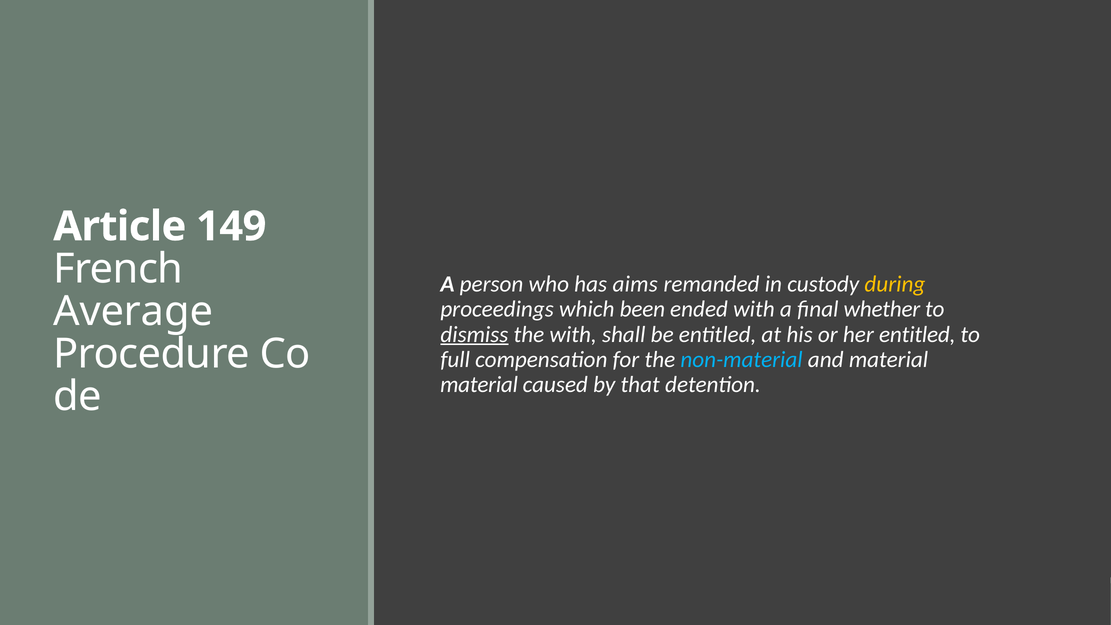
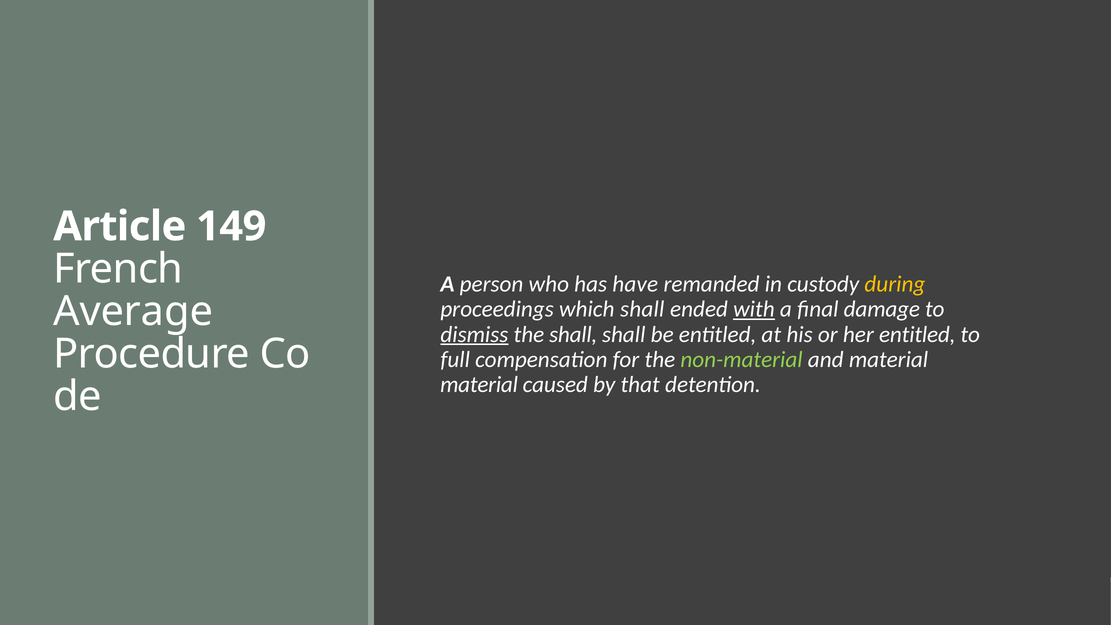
aims: aims -> have
which been: been -> shall
with at (754, 309) underline: none -> present
whether: whether -> damage
the with: with -> shall
non-material colour: light blue -> light green
